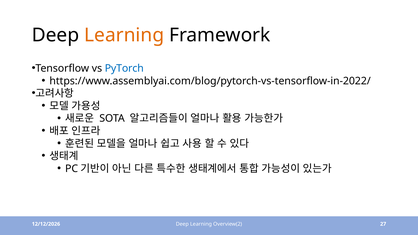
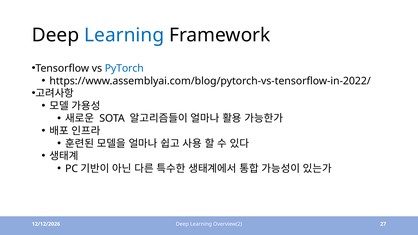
Learning at (124, 35) colour: orange -> blue
